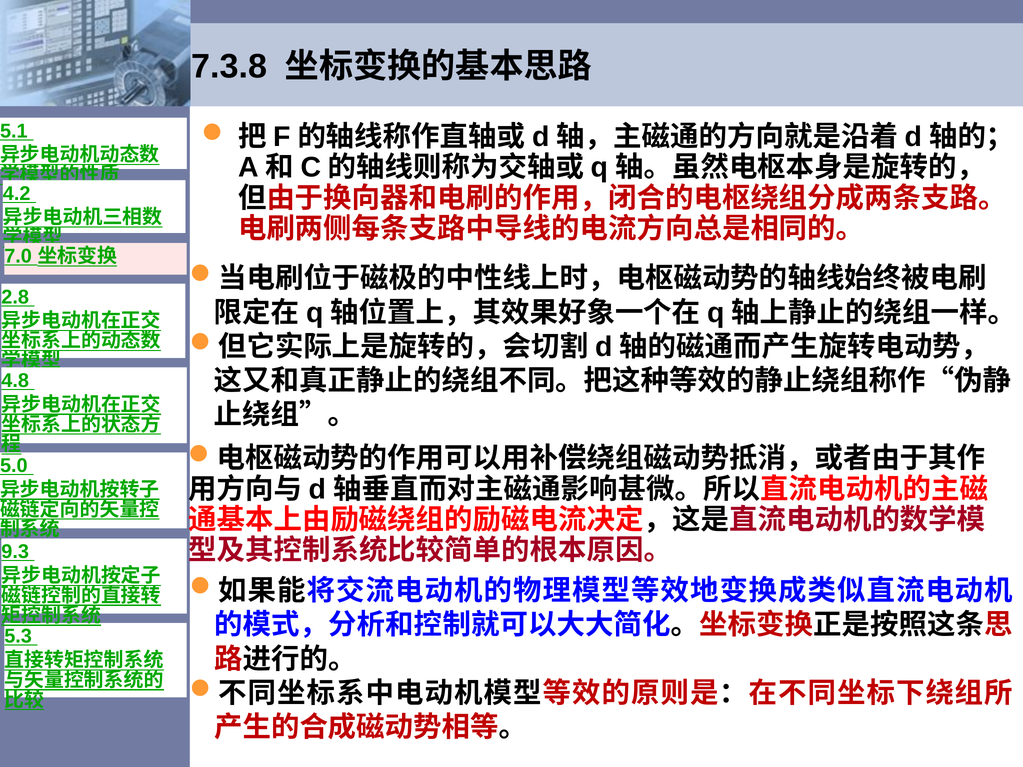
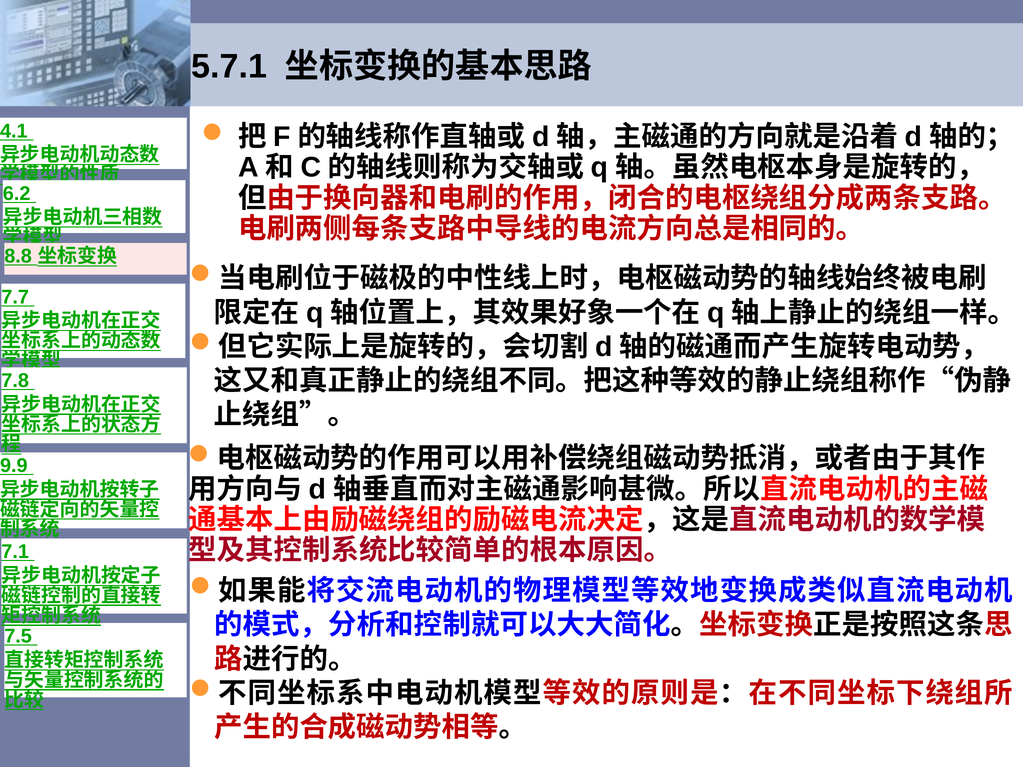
7.3.8: 7.3.8 -> 5.7.1
5.1: 5.1 -> 4.1
4.2: 4.2 -> 6.2
7.0: 7.0 -> 8.8
2.8: 2.8 -> 7.7
4.8: 4.8 -> 7.8
5.0: 5.0 -> 9.9
9.3: 9.3 -> 7.1
5.3: 5.3 -> 7.5
